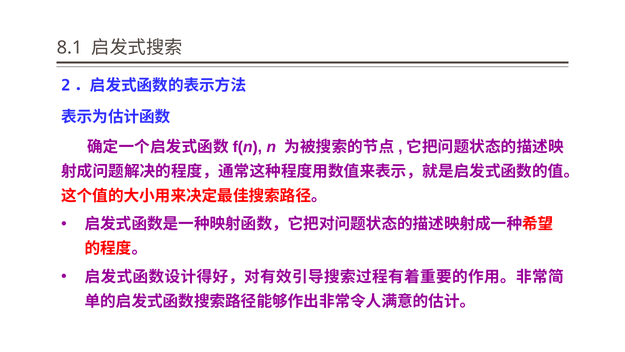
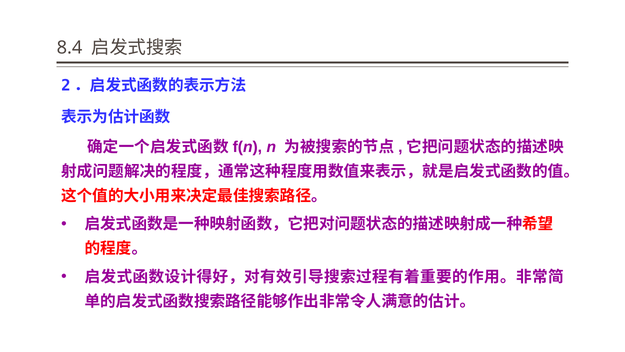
8.1: 8.1 -> 8.4
